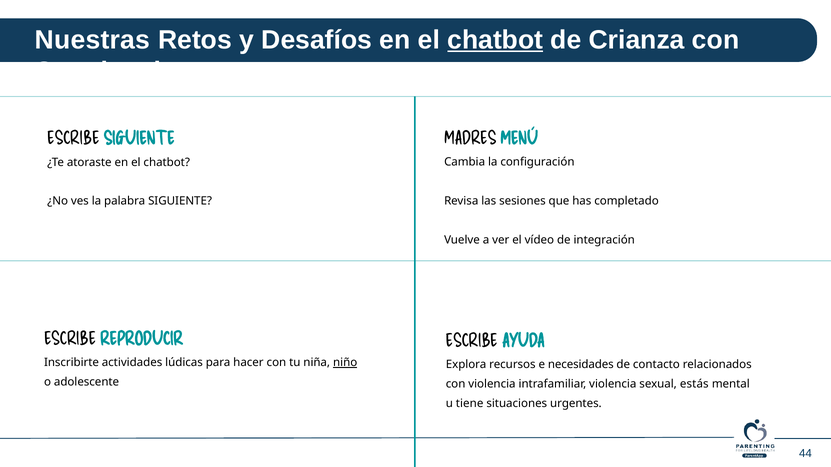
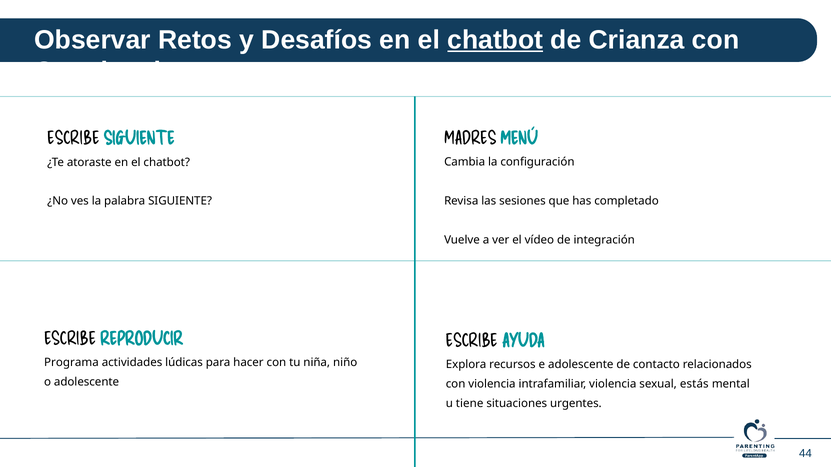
Nuestras: Nuestras -> Observar
Inscribirte: Inscribirte -> Programa
niño underline: present -> none
e necesidades: necesidades -> adolescente
